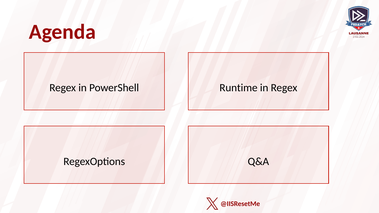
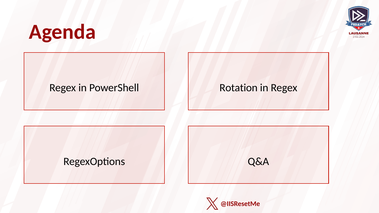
Runtime: Runtime -> Rotation
